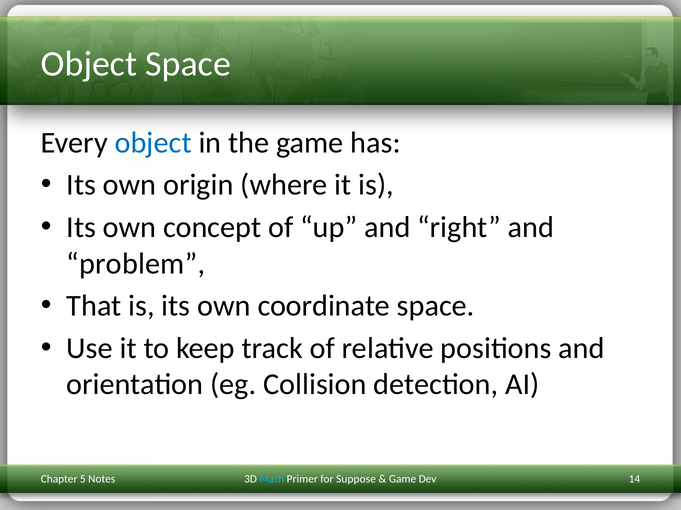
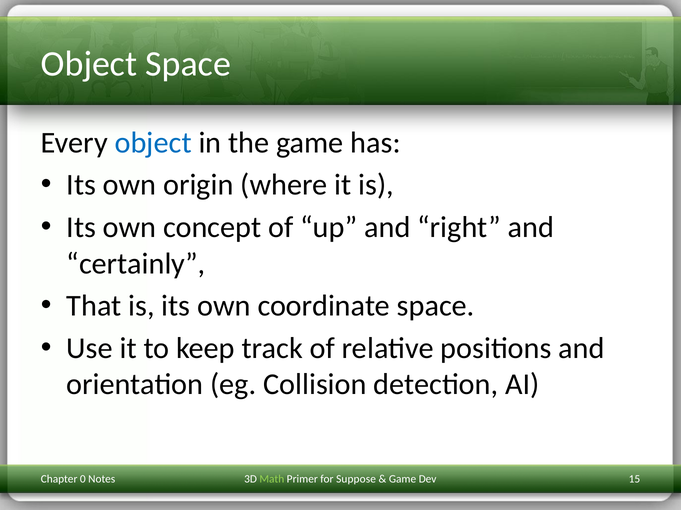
problem: problem -> certainly
Math colour: light blue -> light green
14: 14 -> 15
5: 5 -> 0
